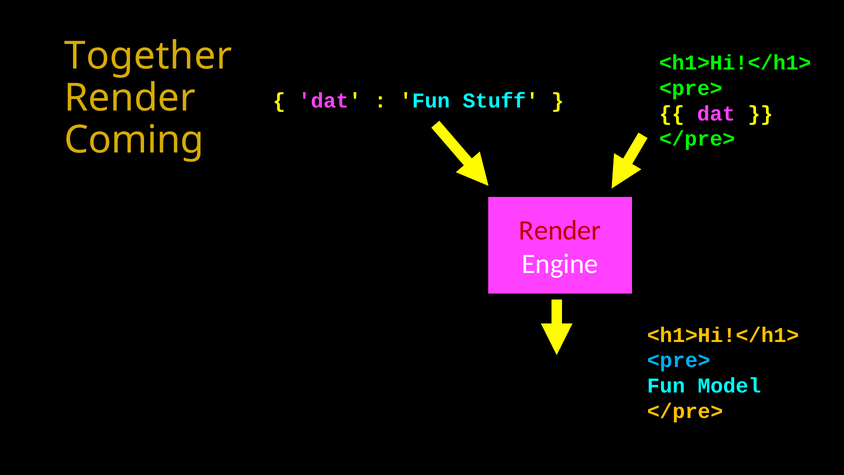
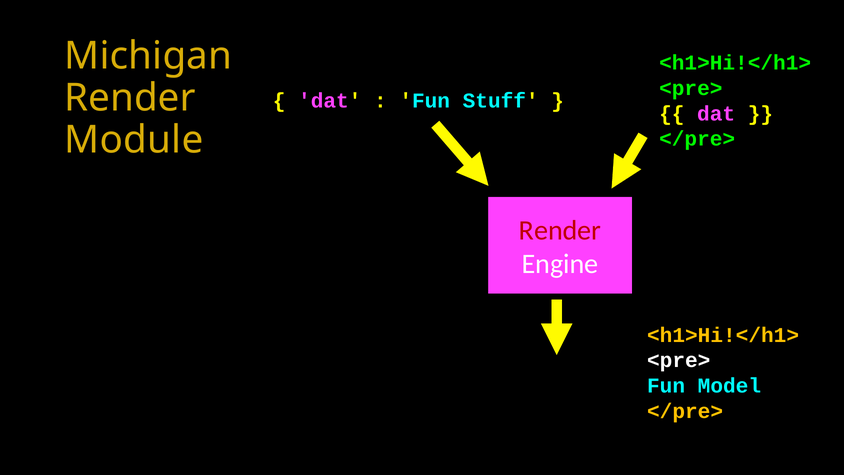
Together: Together -> Michigan
Coming: Coming -> Module
<pre> at (679, 360) colour: light blue -> white
